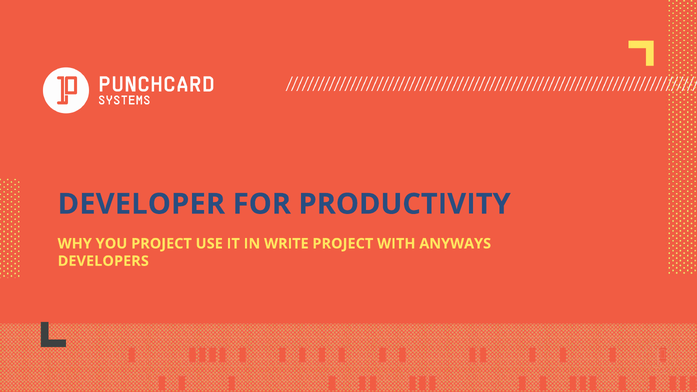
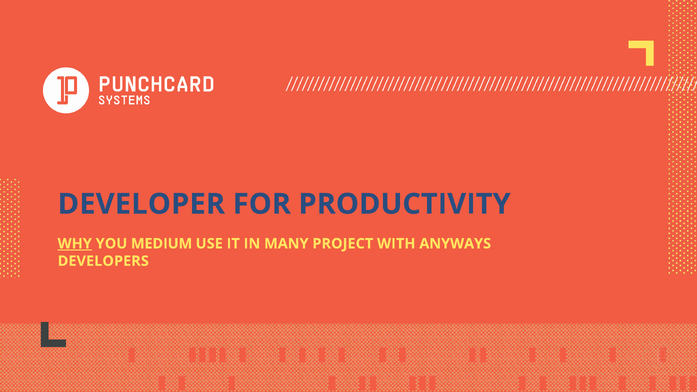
WHY underline: none -> present
YOU PROJECT: PROJECT -> MEDIUM
WRITE: WRITE -> MANY
